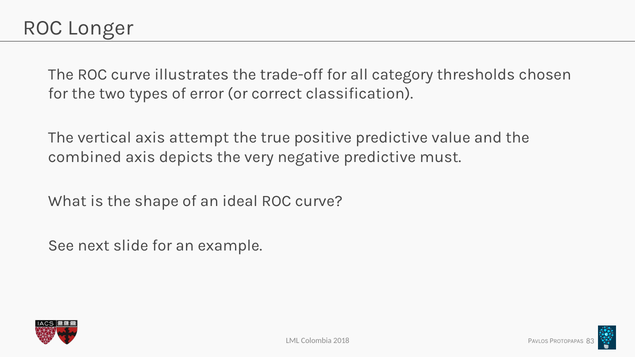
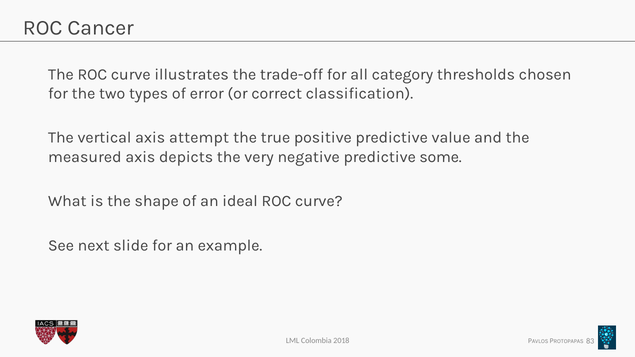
Longer: Longer -> Cancer
combined: combined -> measured
must: must -> some
